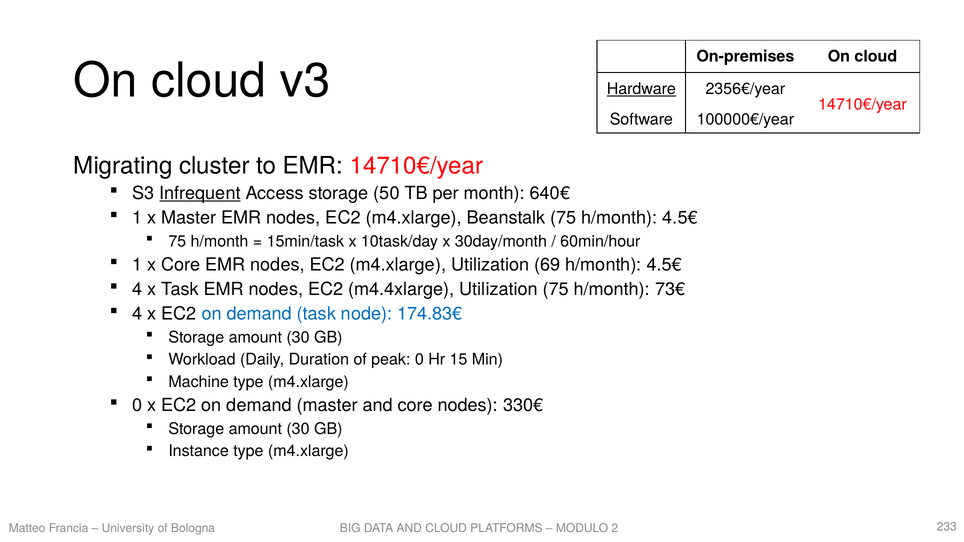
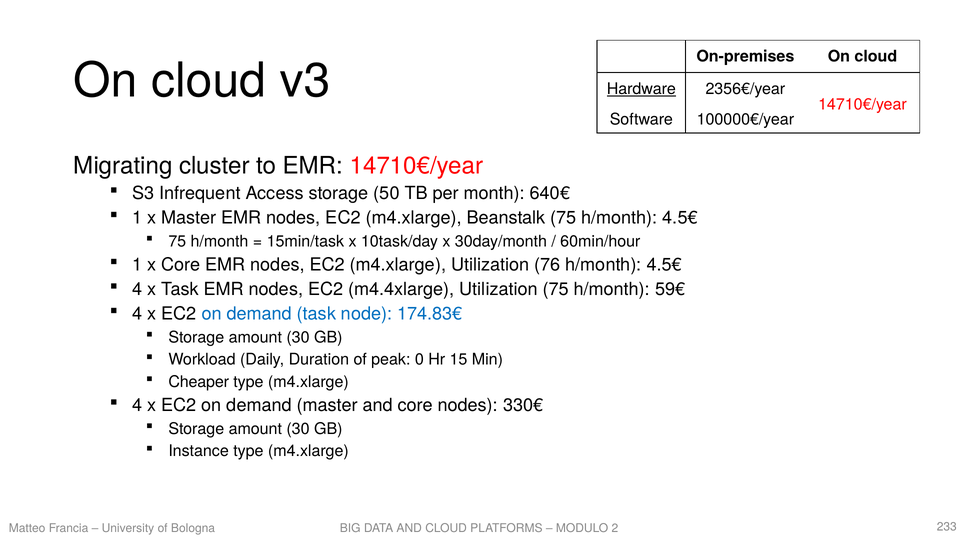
Infrequent underline: present -> none
69: 69 -> 76
73€: 73€ -> 59€
Machine: Machine -> Cheaper
0 at (137, 406): 0 -> 4
